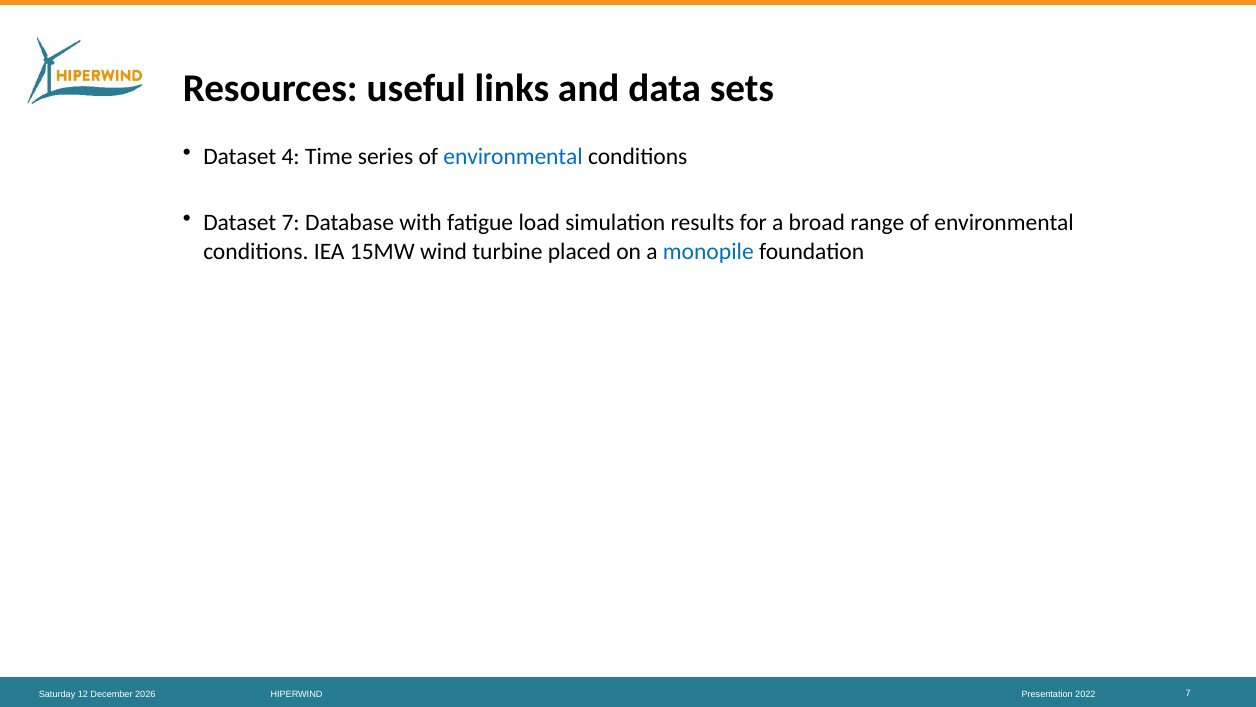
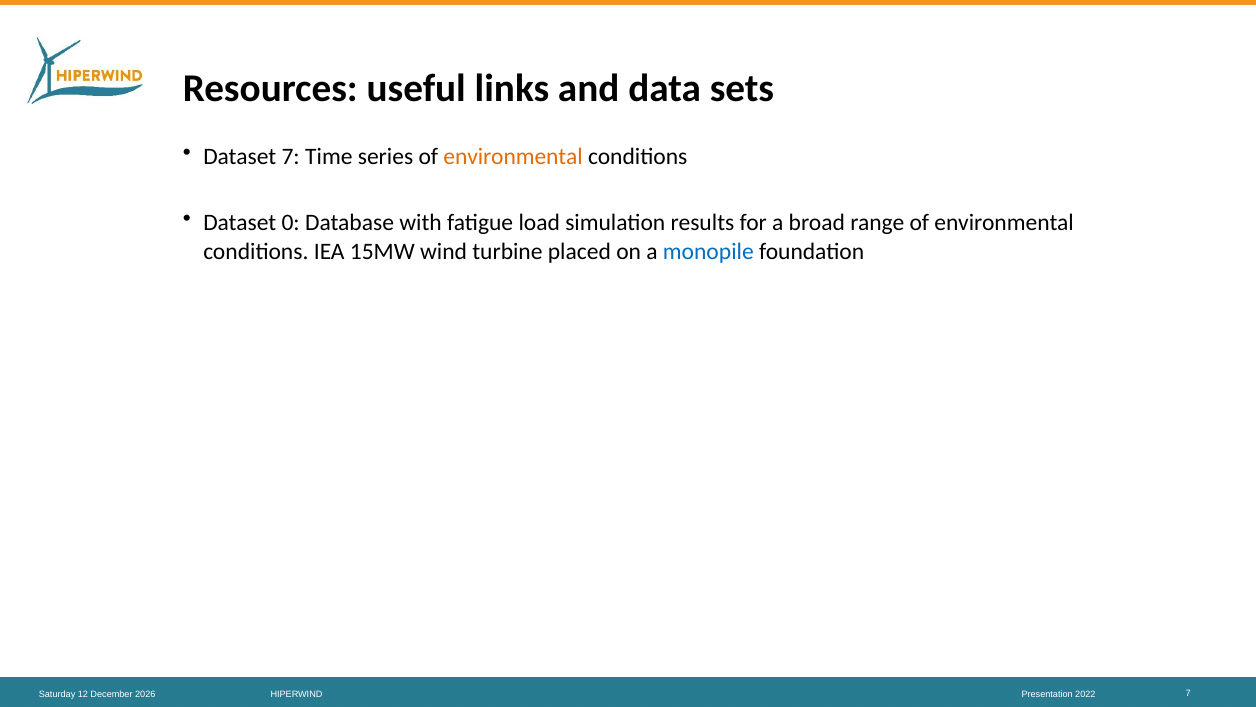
Dataset 4: 4 -> 7
environmental at (513, 157) colour: blue -> orange
Dataset 7: 7 -> 0
